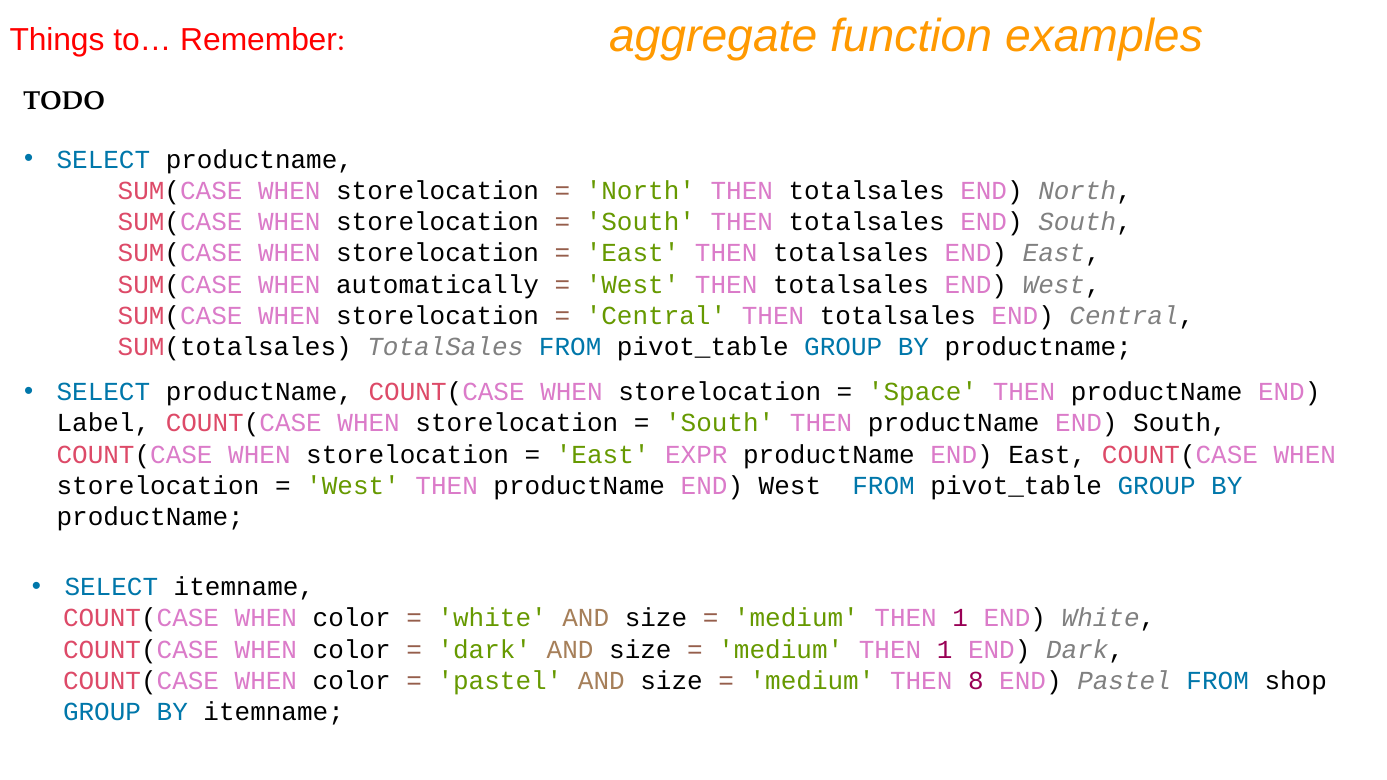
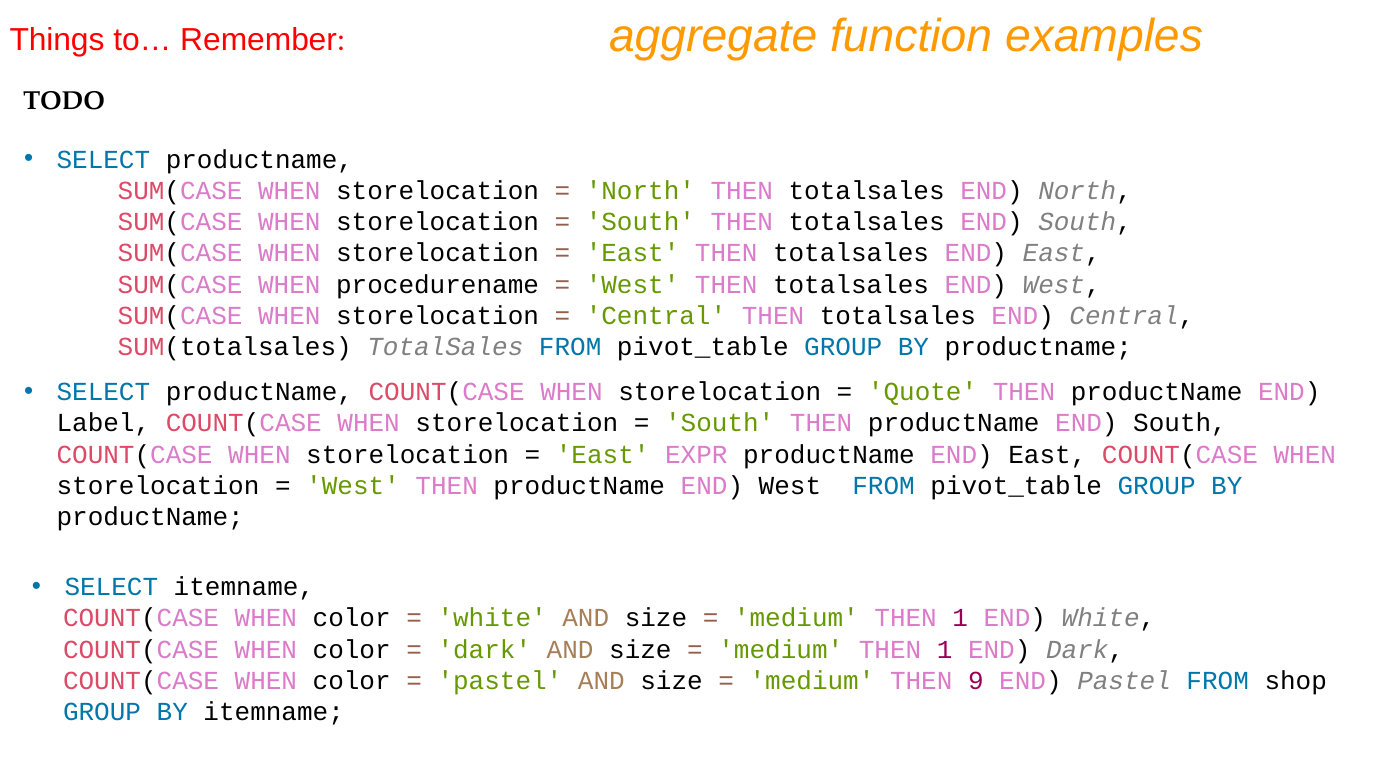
automatically: automatically -> procedurename
Space: Space -> Quote
8: 8 -> 9
